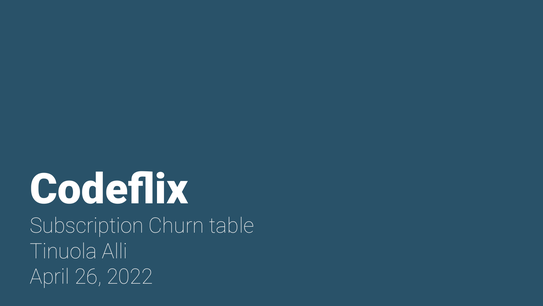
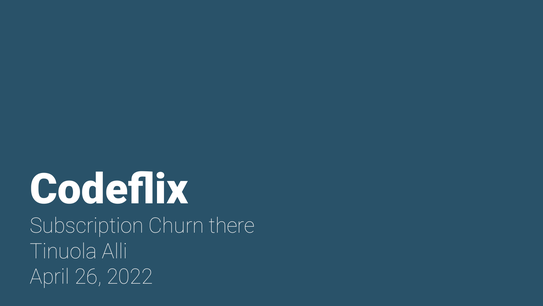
table: table -> there
